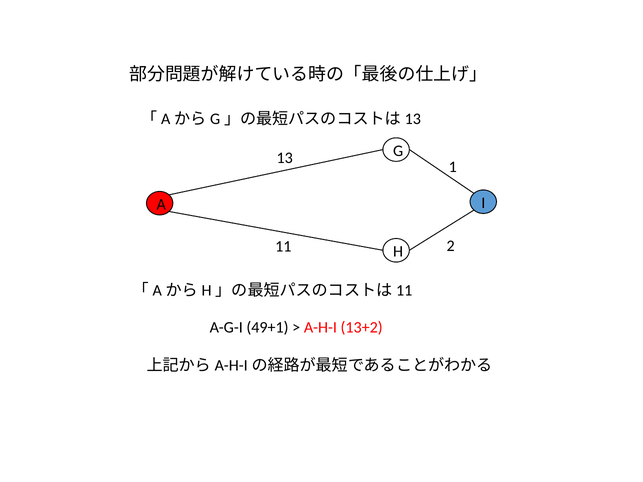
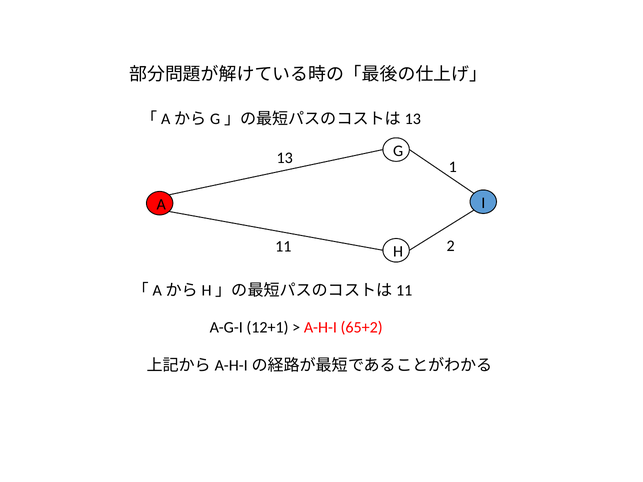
49+1: 49+1 -> 12+1
13+2: 13+2 -> 65+2
